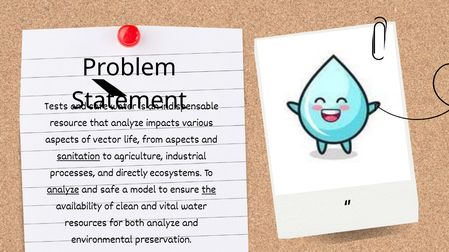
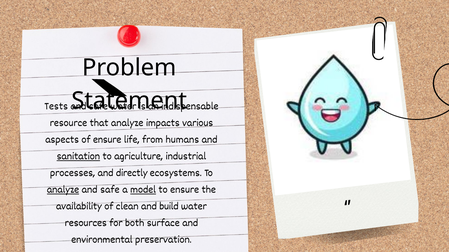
of vector: vector -> ensure
from aspects: aspects -> humans
model underline: none -> present
the underline: present -> none
vital: vital -> build
both analyze: analyze -> surface
